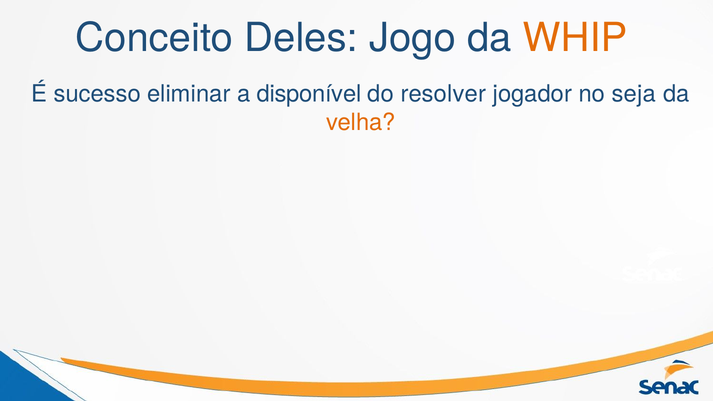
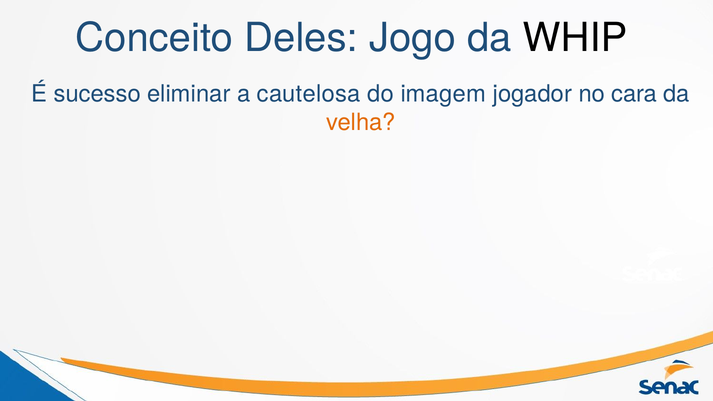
WHIP colour: orange -> black
disponível: disponível -> cautelosa
resolver: resolver -> imagem
seja: seja -> cara
